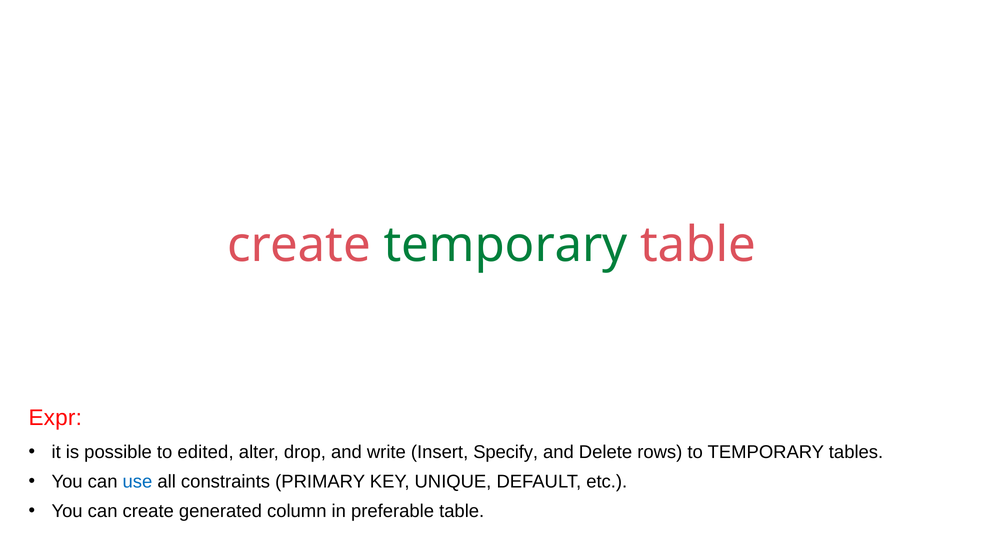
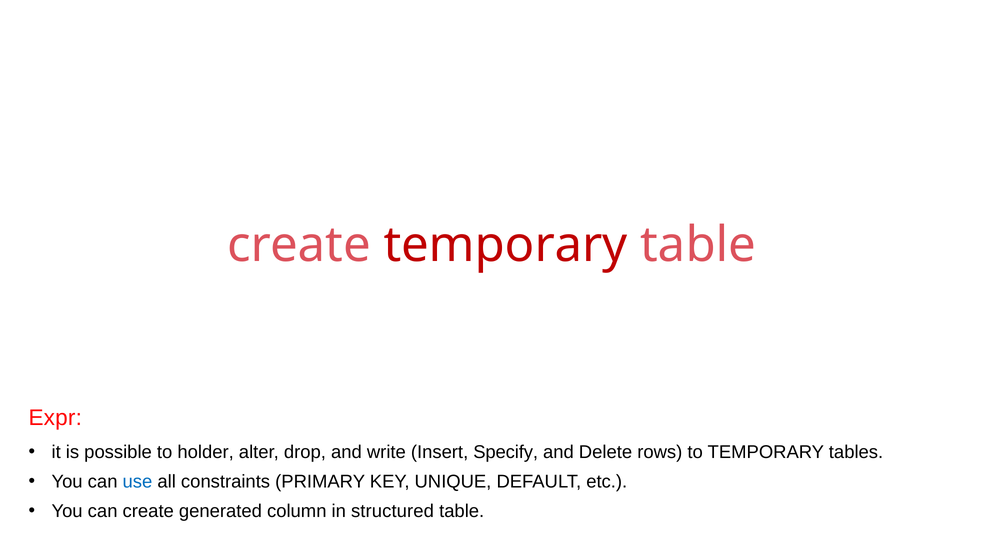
temporary at (506, 245) colour: green -> red
edited: edited -> holder
preferable: preferable -> structured
